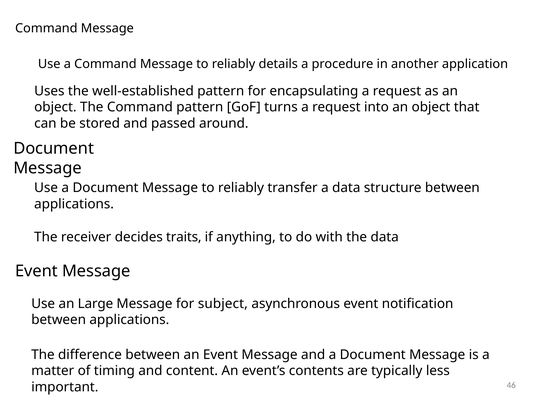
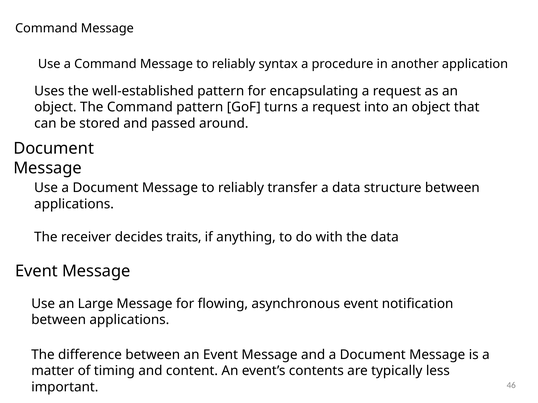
details: details -> syntax
subject: subject -> flowing
